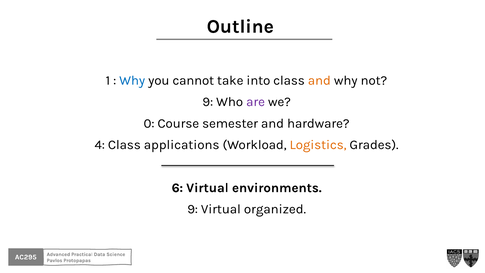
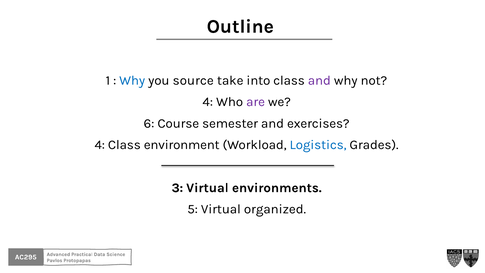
cannot: cannot -> source
and at (319, 80) colour: orange -> purple
9 at (208, 102): 9 -> 4
0: 0 -> 6
hardware: hardware -> exercises
applications: applications -> environment
Logistics colour: orange -> blue
6: 6 -> 3
9 at (193, 209): 9 -> 5
